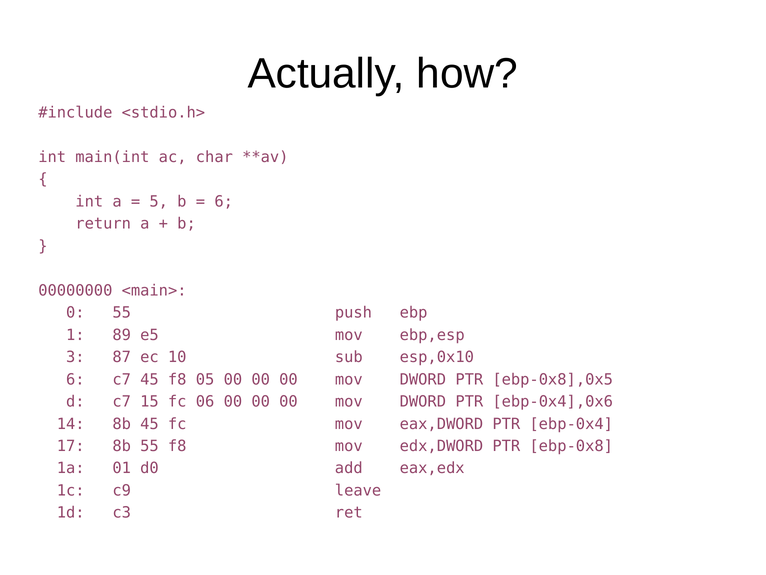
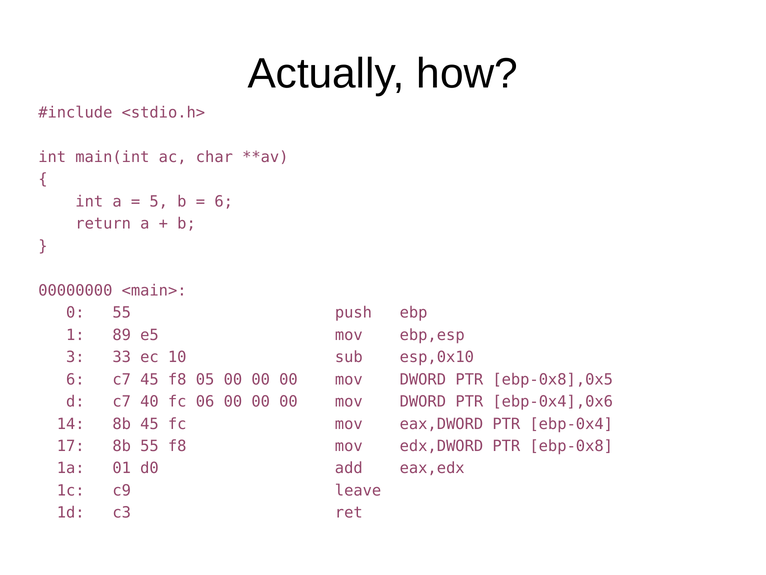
87: 87 -> 33
15: 15 -> 40
